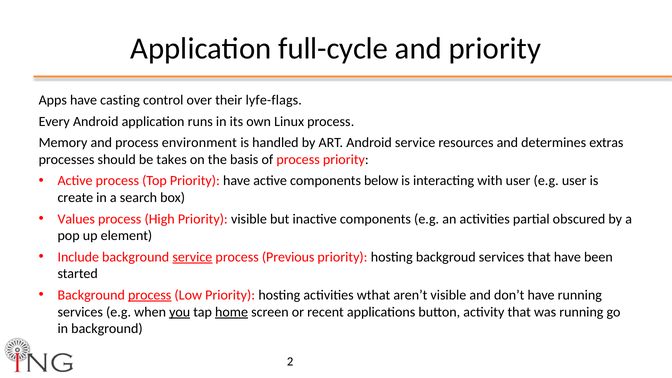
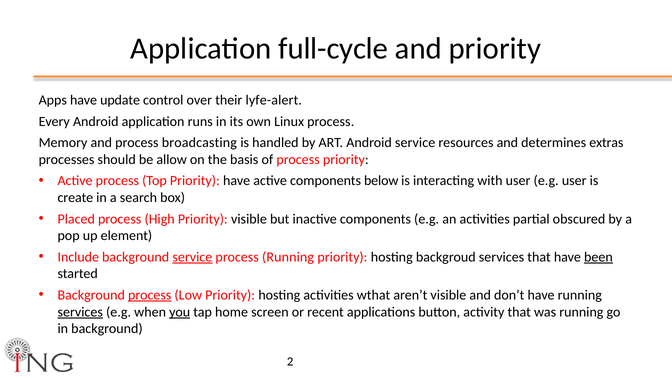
casting: casting -> update
lyfe-flags: lyfe-flags -> lyfe-alert
environment: environment -> broadcasting
takes: takes -> allow
Values: Values -> Placed
process Previous: Previous -> Running
been underline: none -> present
services at (80, 312) underline: none -> present
home underline: present -> none
